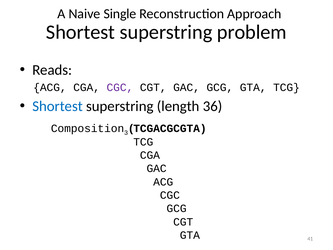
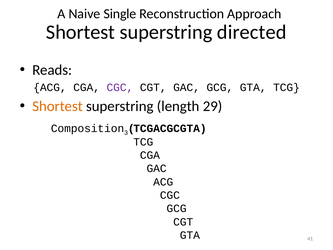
problem: problem -> directed
Shortest at (58, 106) colour: blue -> orange
36: 36 -> 29
